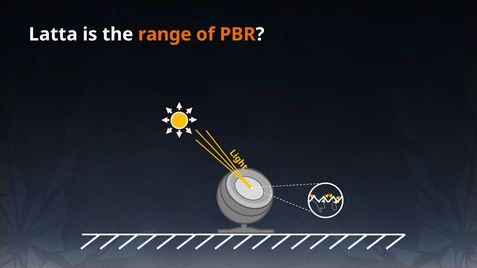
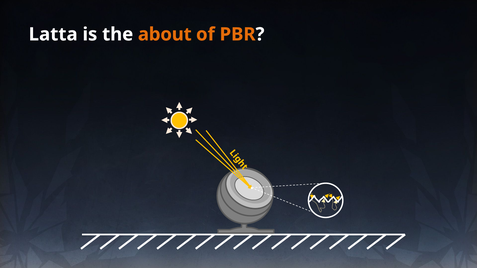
range: range -> about
